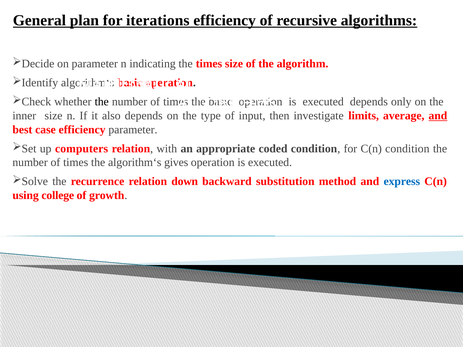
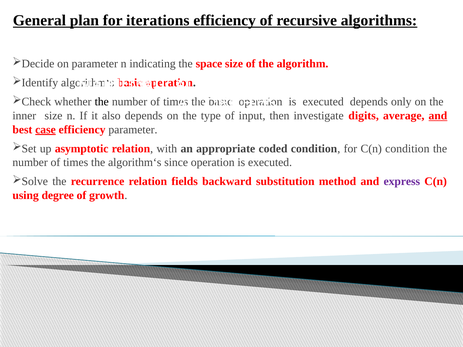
the times: times -> space
limits: limits -> digits
case underline: none -> present
computers: computers -> asymptotic
gives: gives -> since
down: down -> fields
express colour: blue -> purple
college: college -> degree
